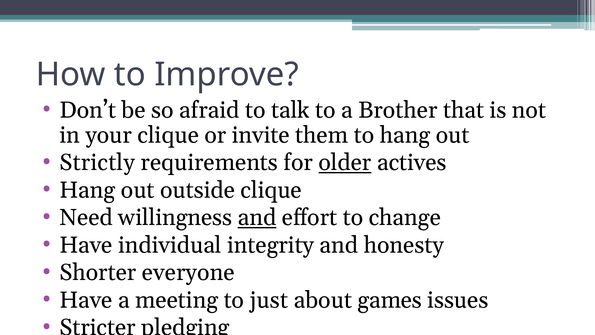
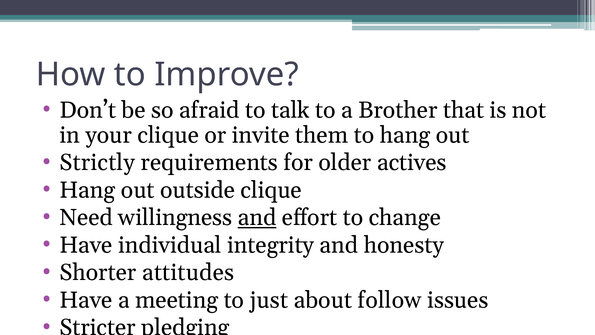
older underline: present -> none
everyone: everyone -> attitudes
games: games -> follow
